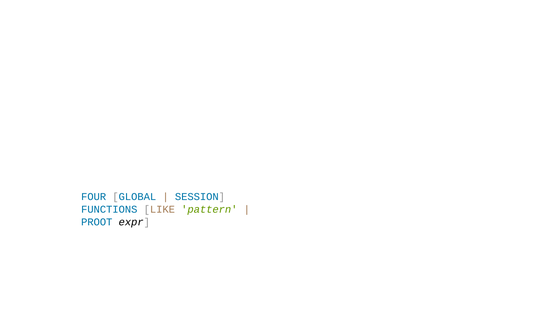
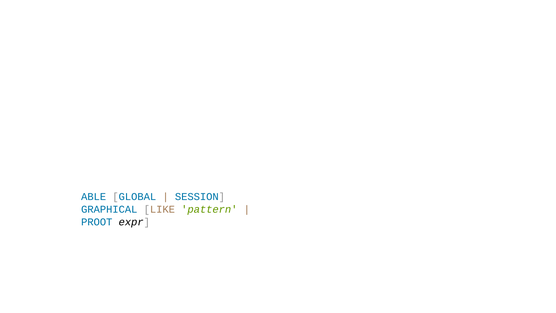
FOUR: FOUR -> ABLE
FUNCTIONS: FUNCTIONS -> GRAPHICAL
